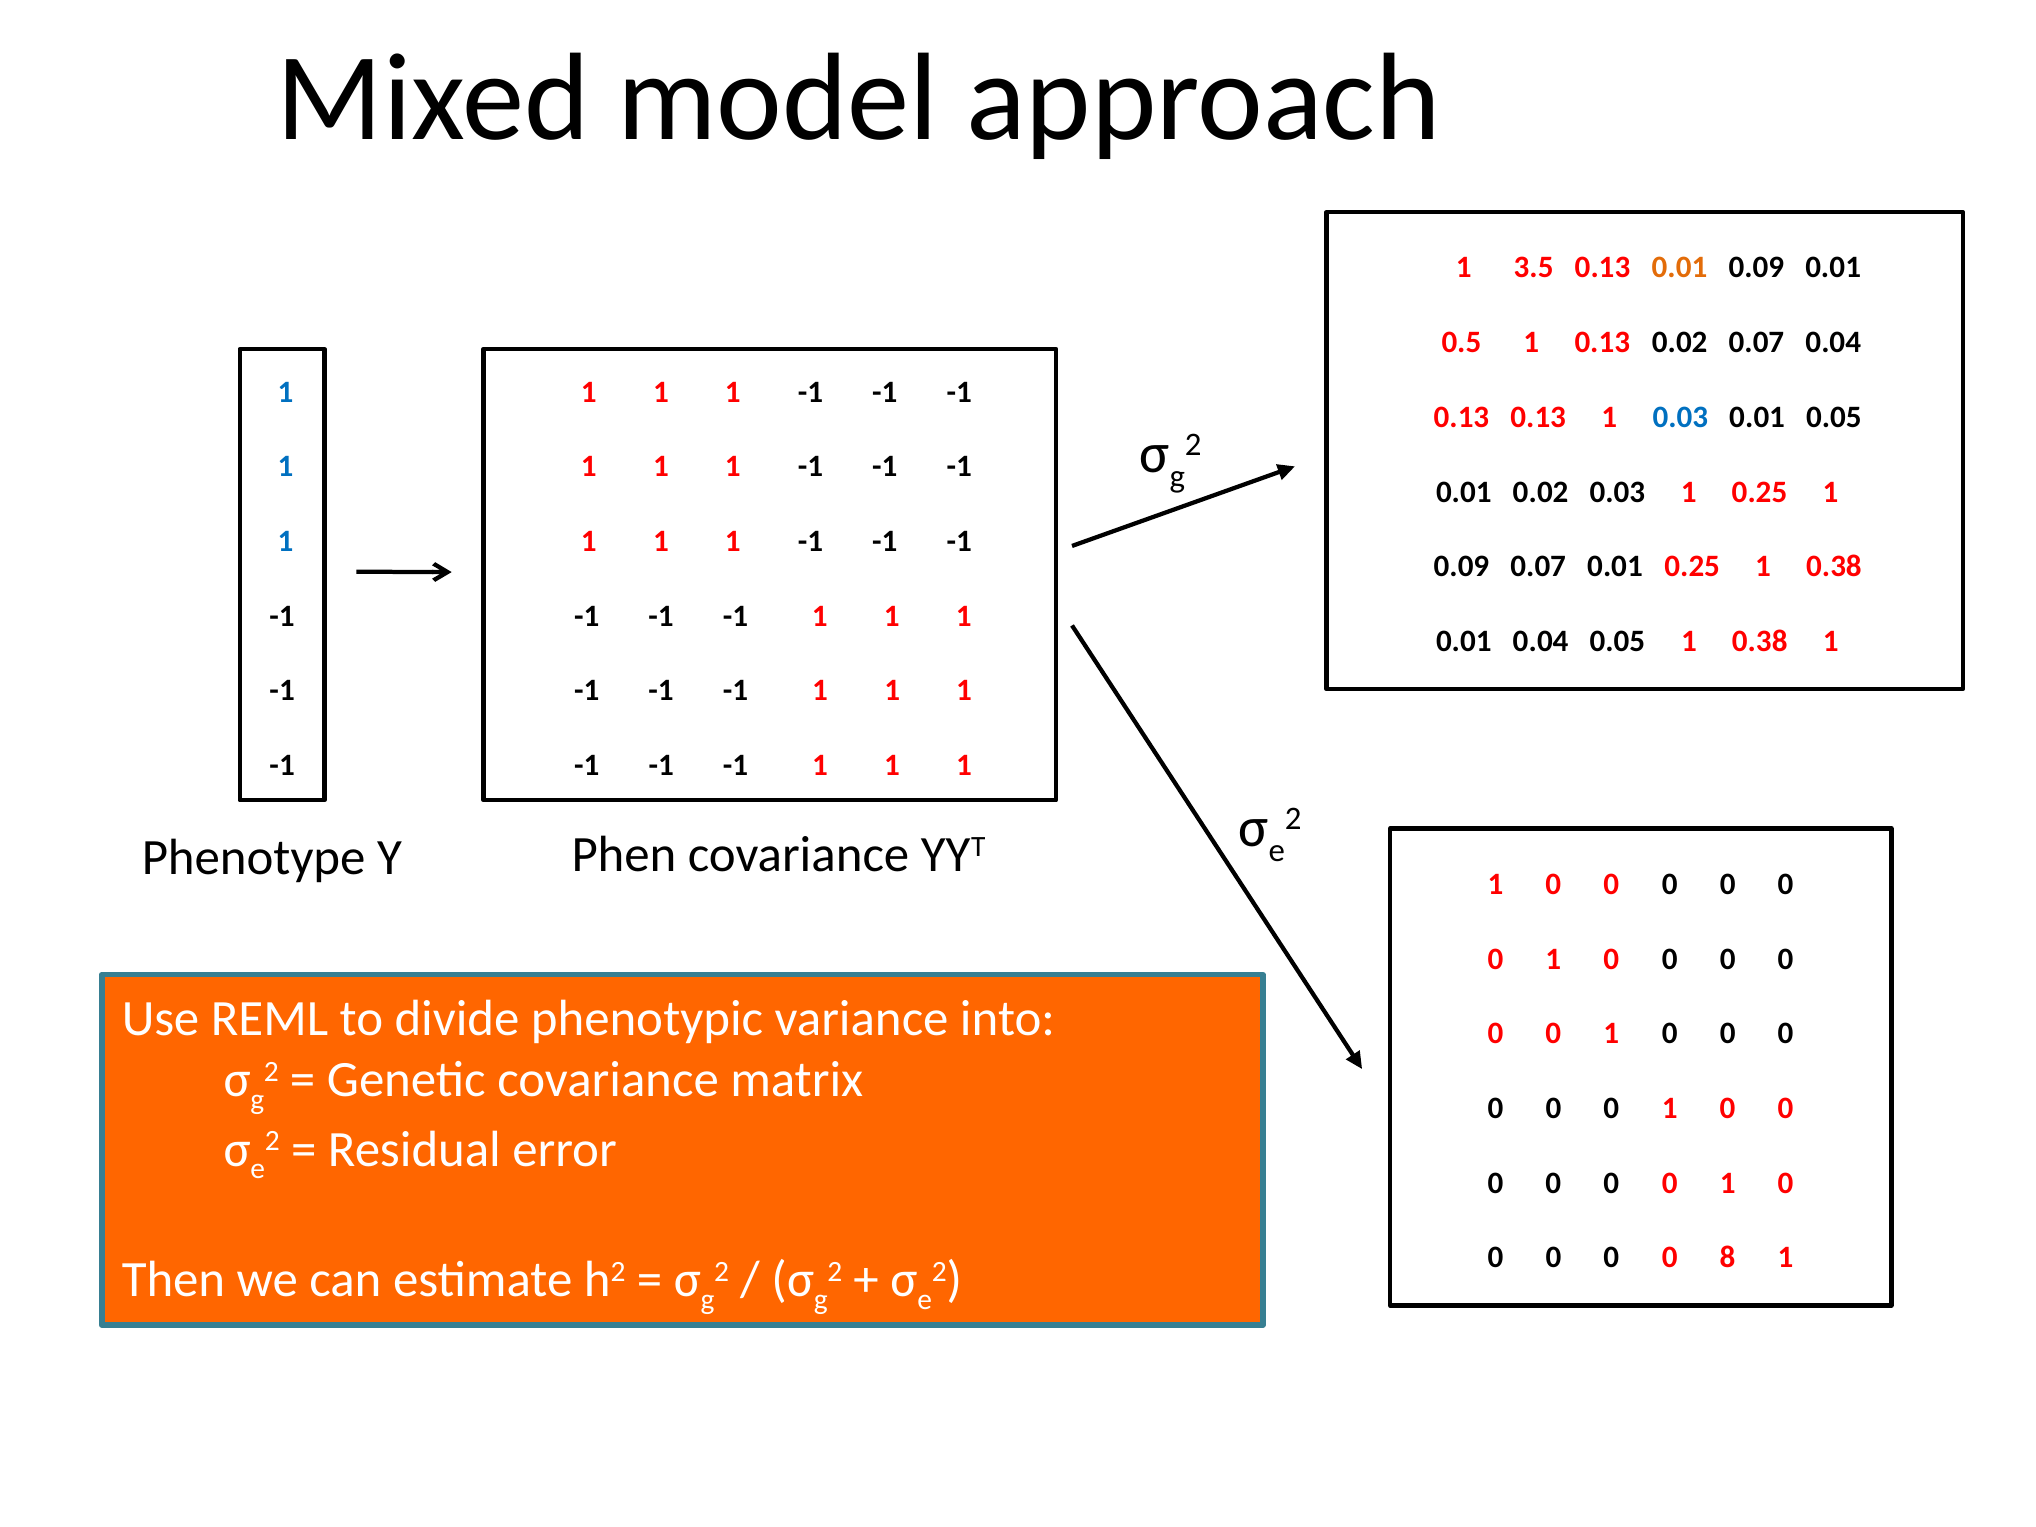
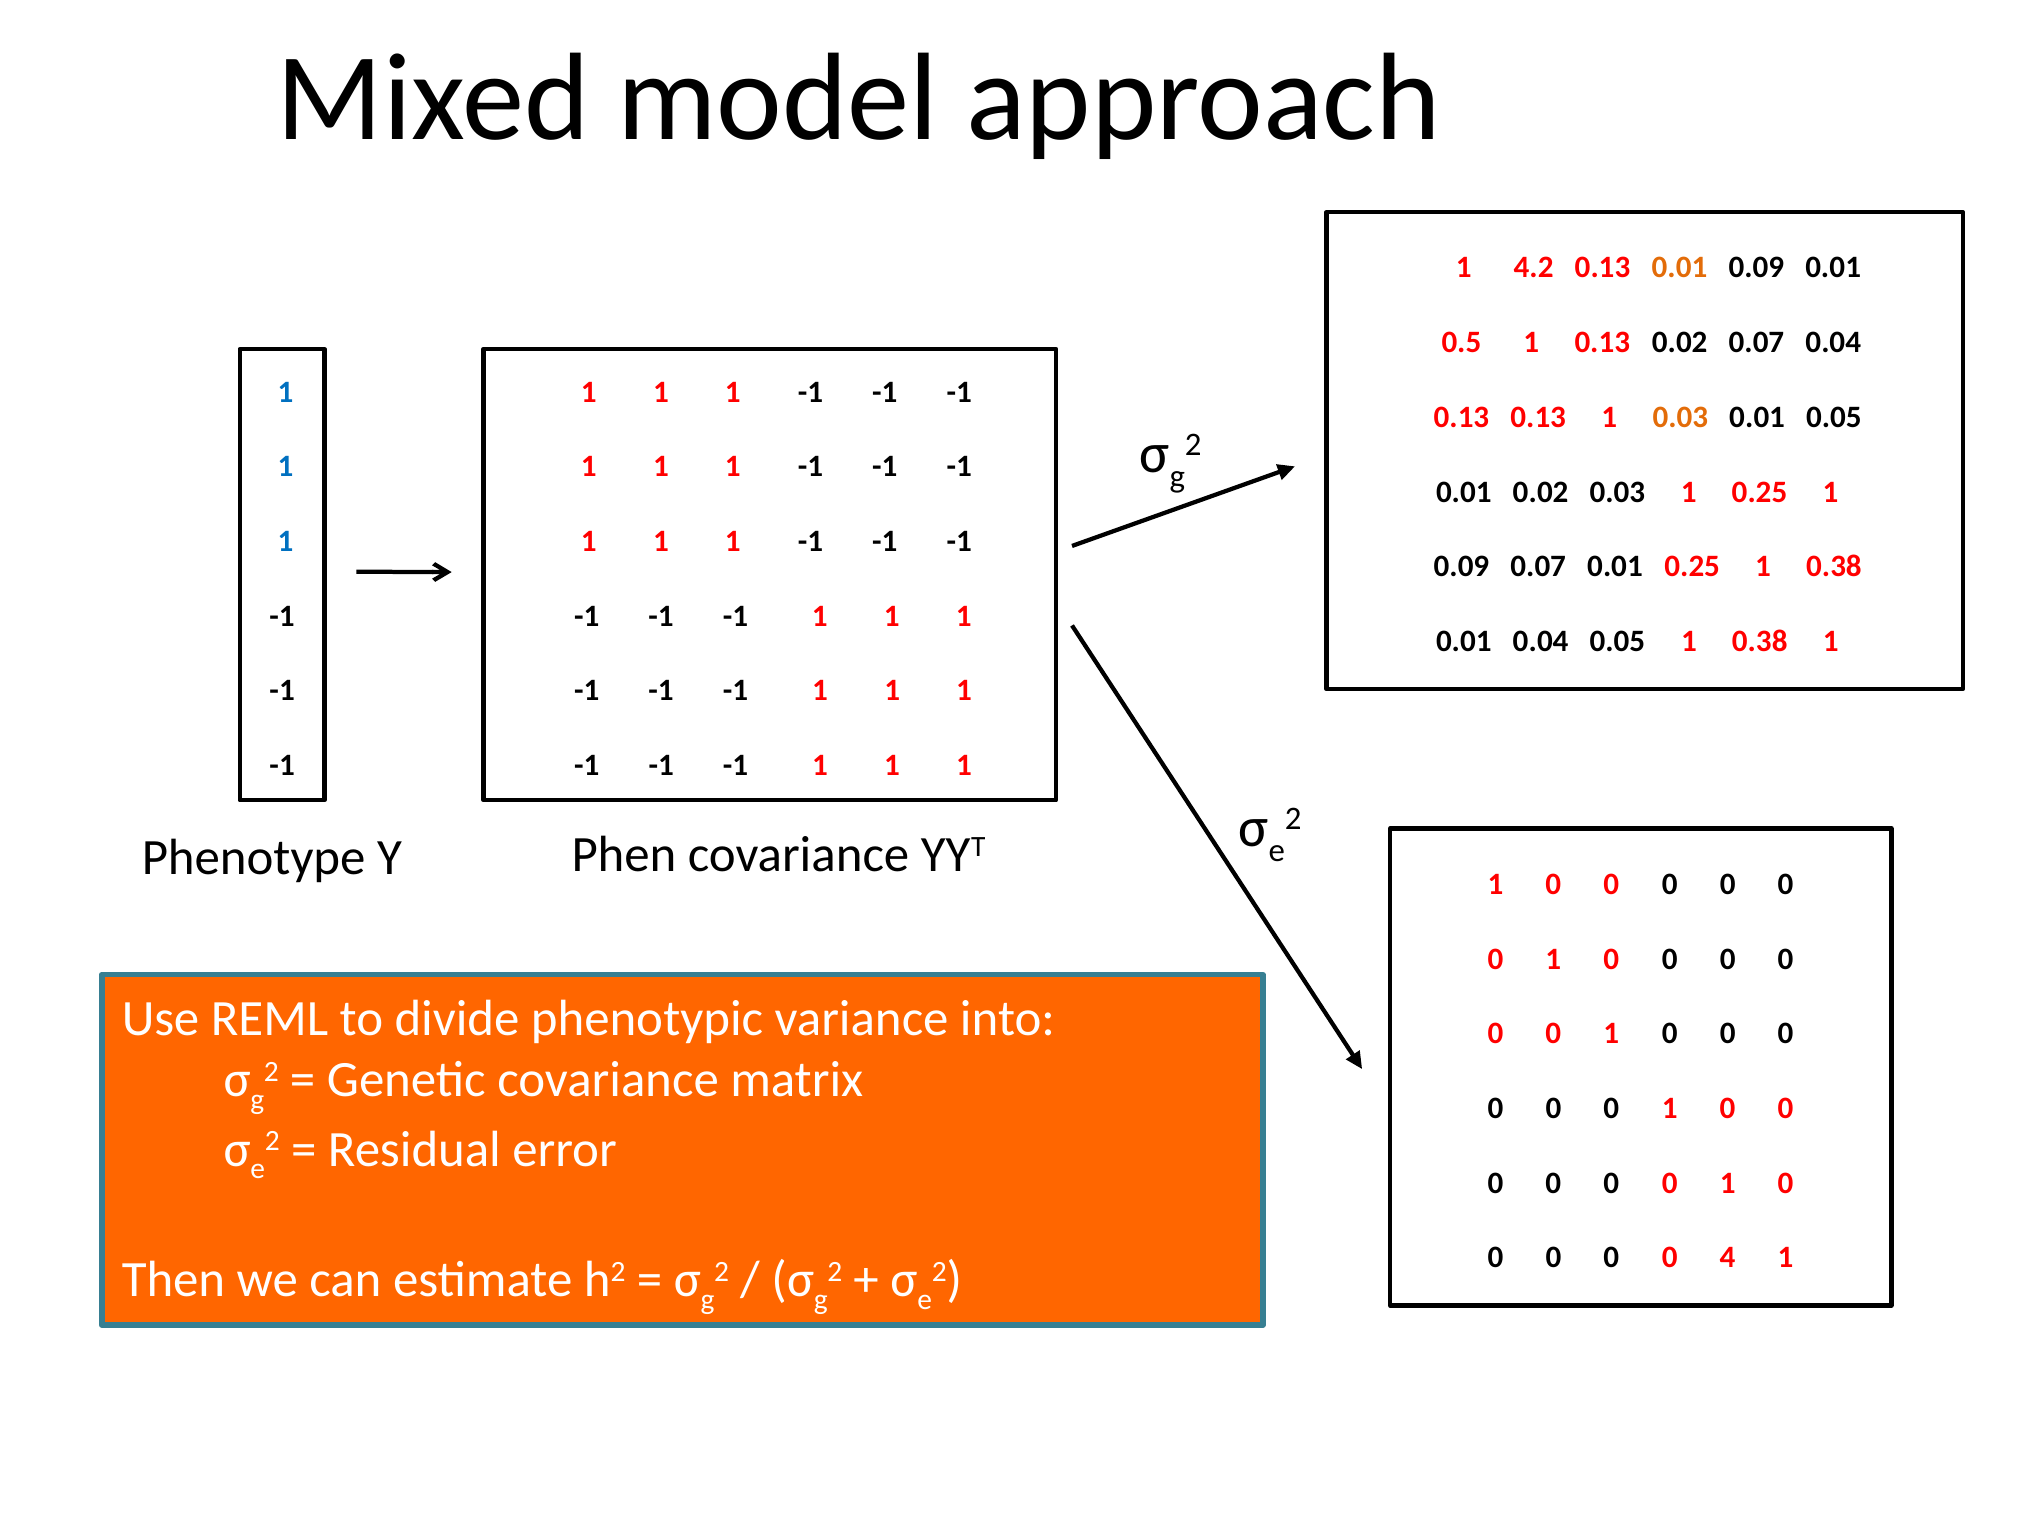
3.5: 3.5 -> 4.2
0.03 at (1680, 417) colour: blue -> orange
8: 8 -> 4
